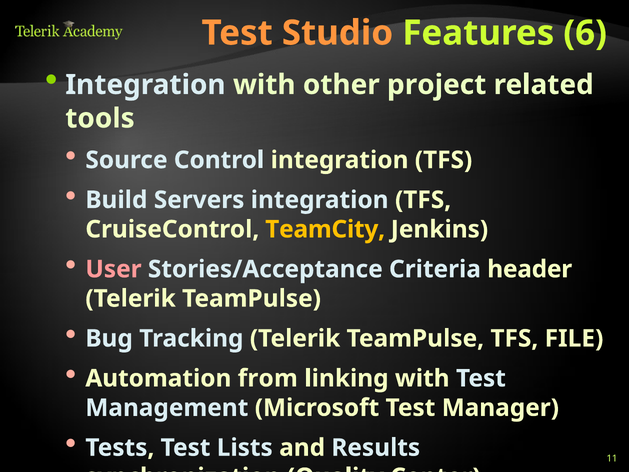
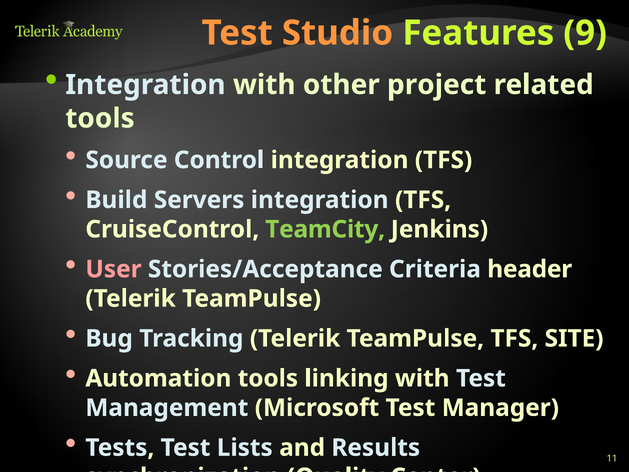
6: 6 -> 9
TeamCity colour: yellow -> light green
FILE: FILE -> SITE
Automation from: from -> tools
